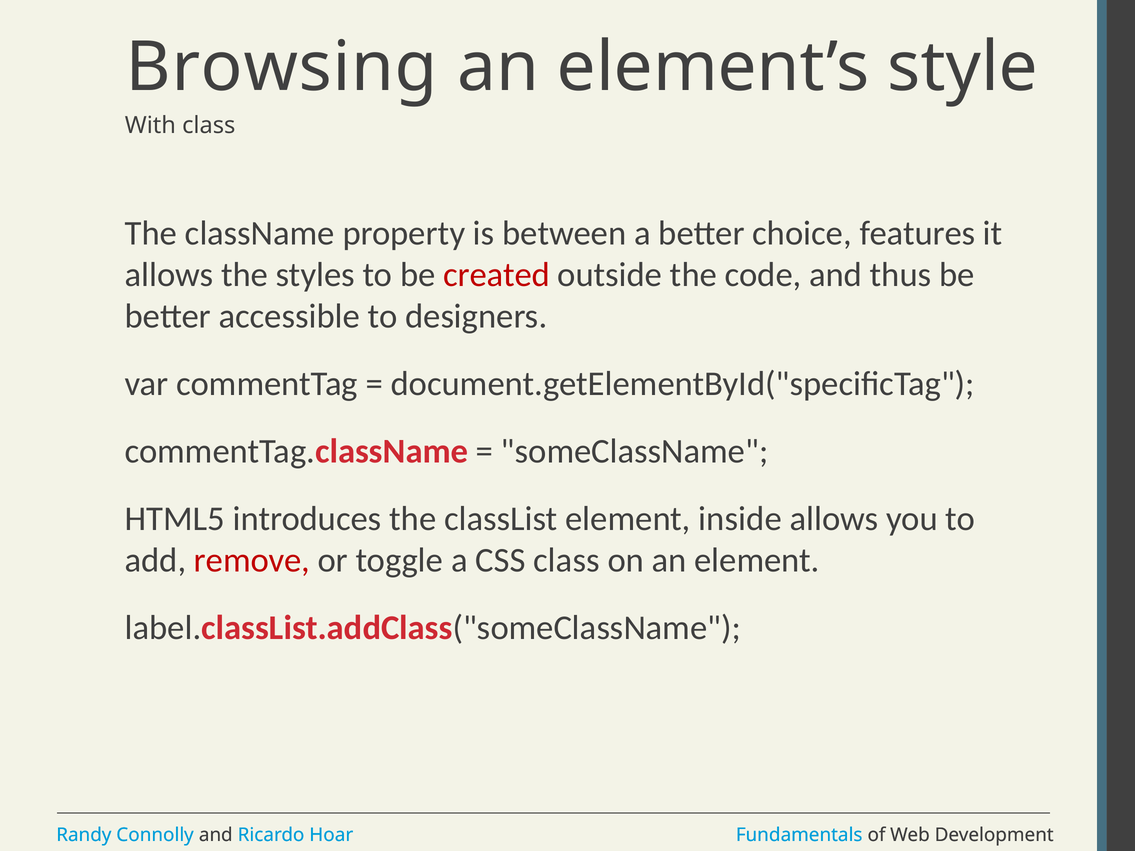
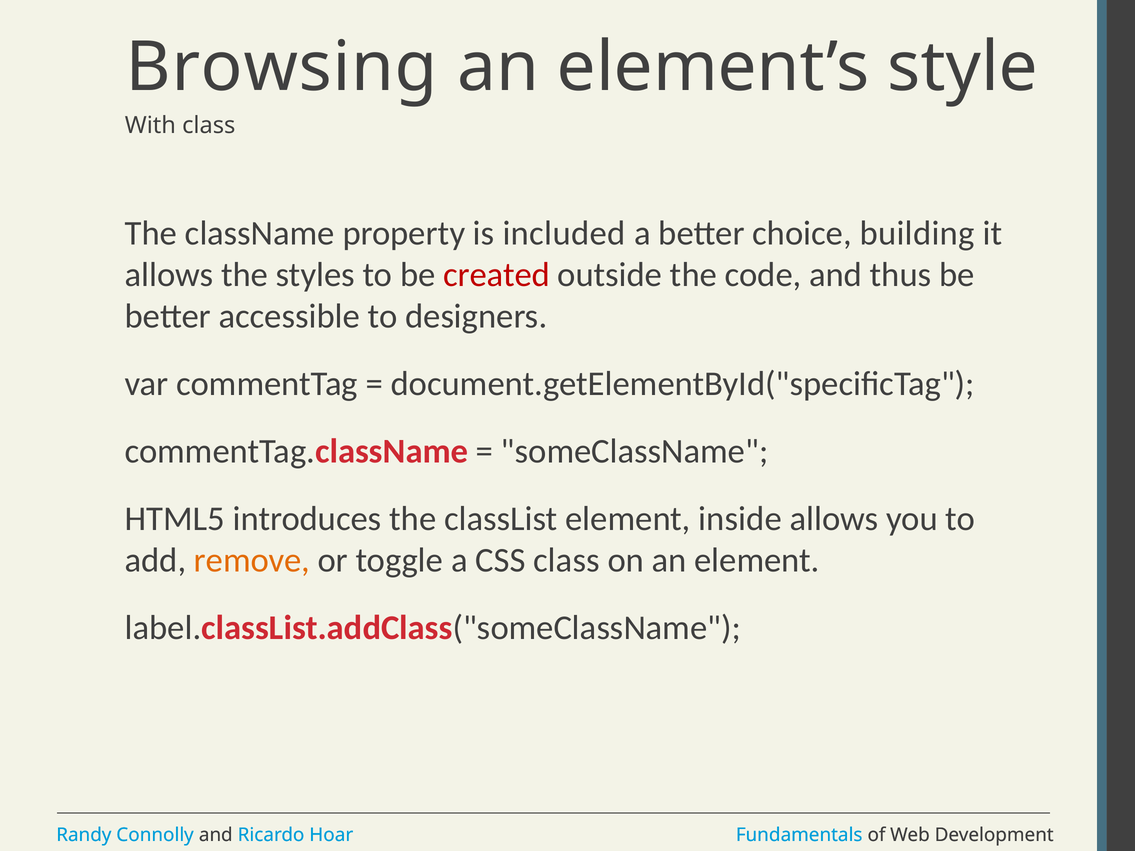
between: between -> included
features: features -> building
remove colour: red -> orange
